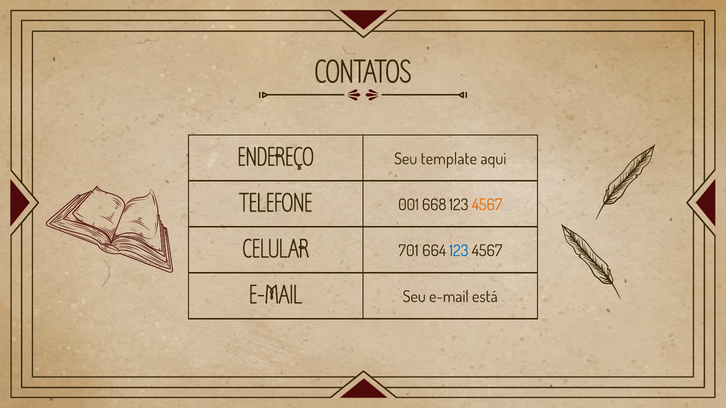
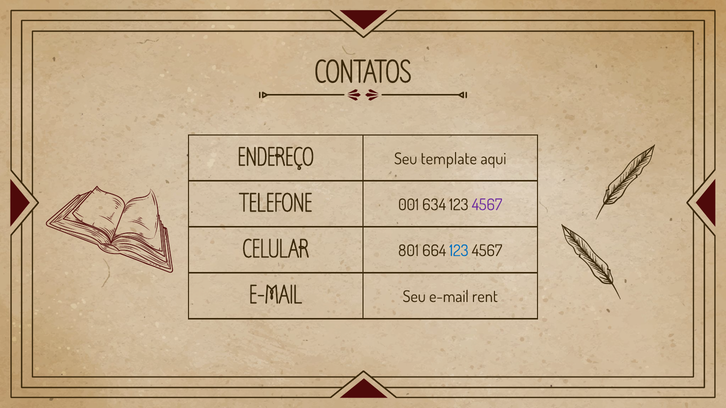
668: 668 -> 634
4567 at (487, 205) colour: orange -> purple
701: 701 -> 801
está: está -> rent
